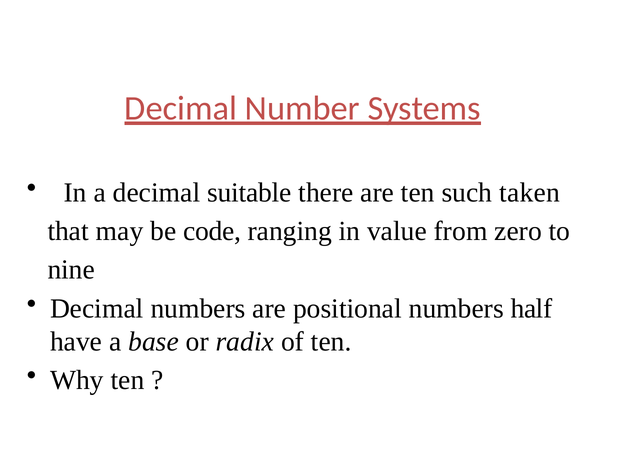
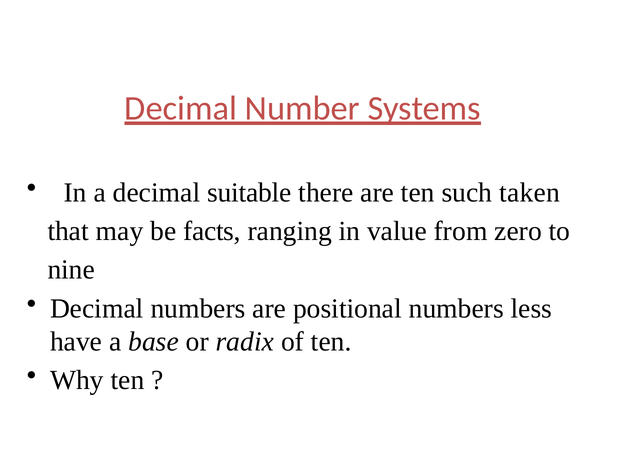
code: code -> facts
half: half -> less
